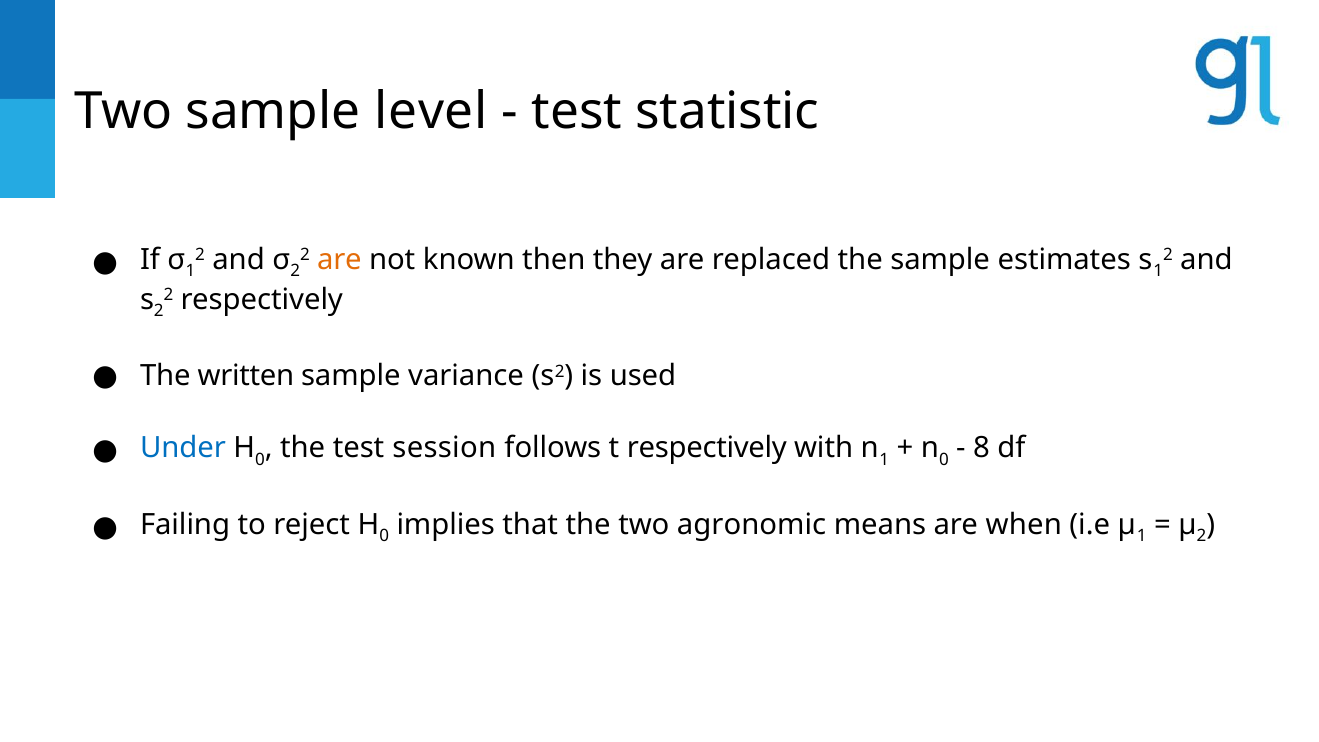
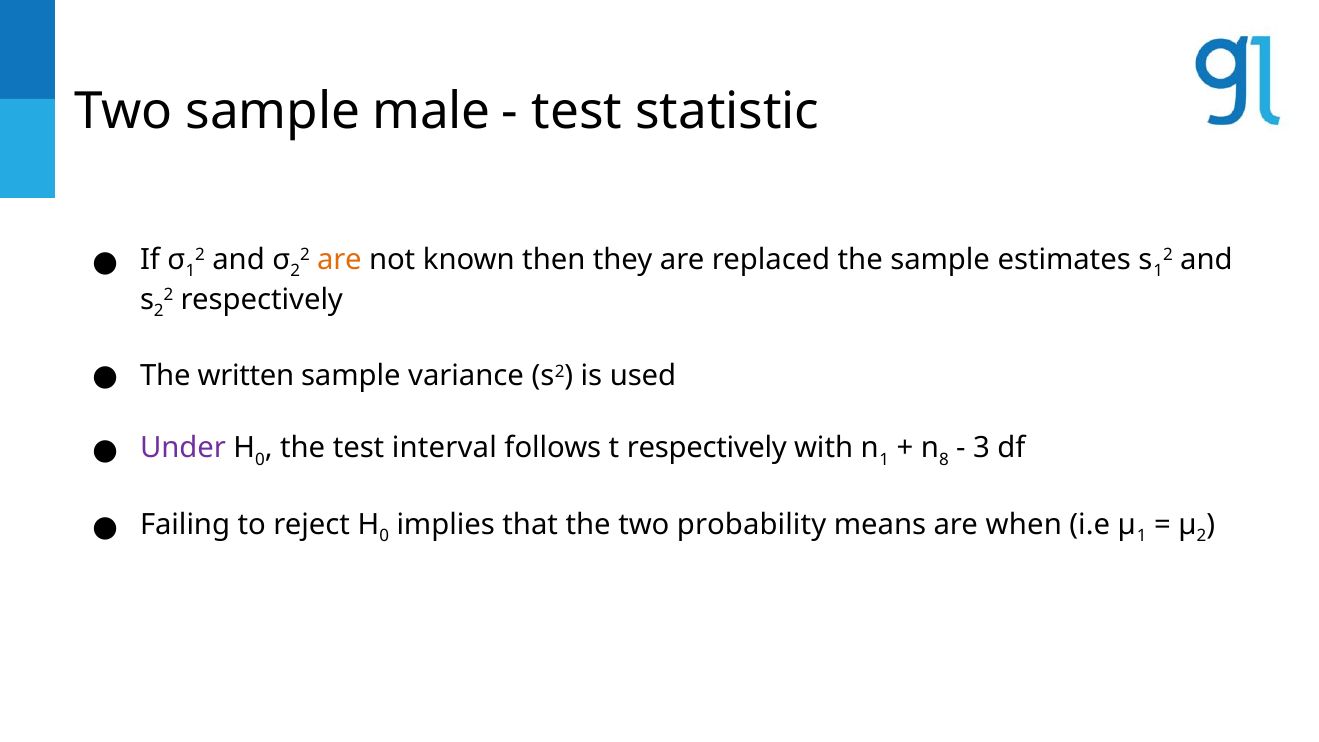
level: level -> male
Under colour: blue -> purple
session: session -> interval
0 at (944, 459): 0 -> 8
8: 8 -> 3
agronomic: agronomic -> probability
